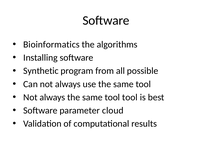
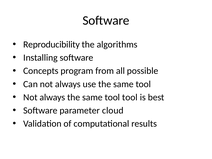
Bioinformatics: Bioinformatics -> Reproducibility
Synthetic: Synthetic -> Concepts
